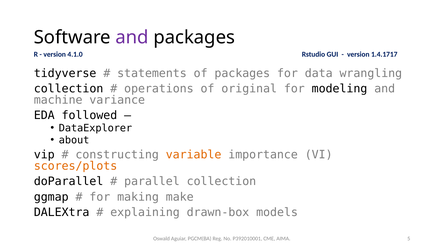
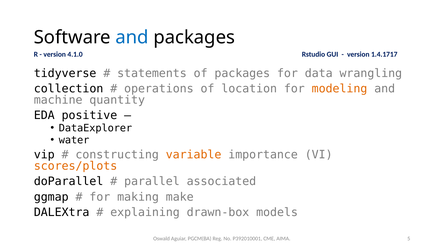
and at (132, 37) colour: purple -> blue
original: original -> location
modeling colour: black -> orange
variance: variance -> quantity
followed: followed -> positive
about: about -> water
parallel collection: collection -> associated
